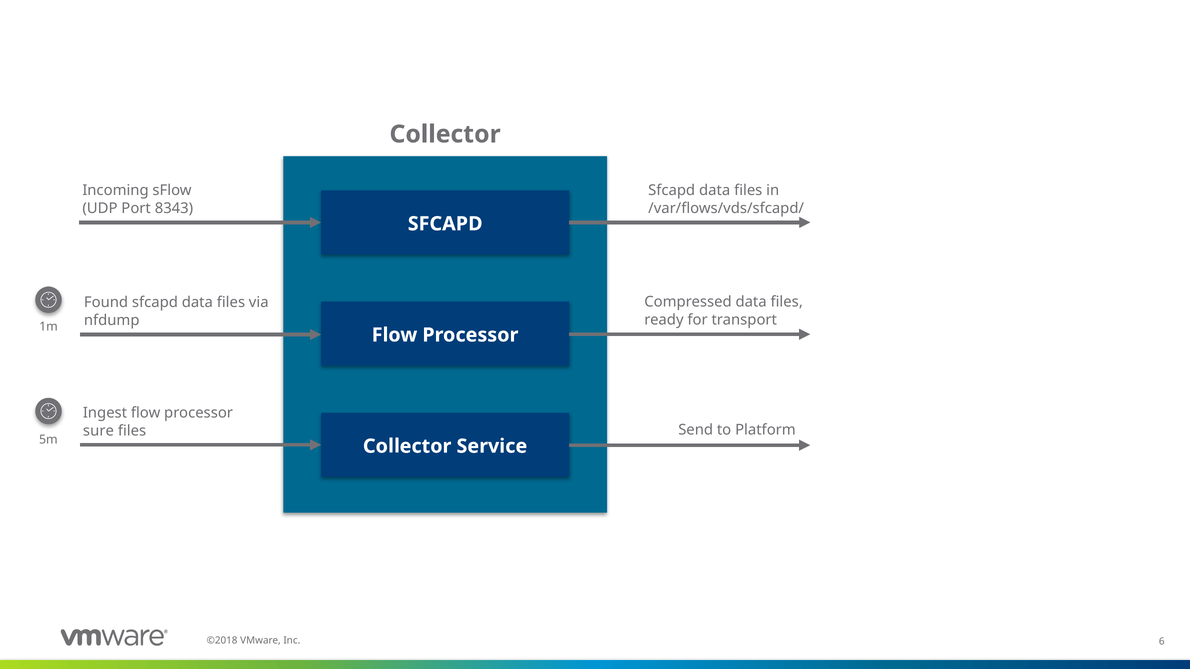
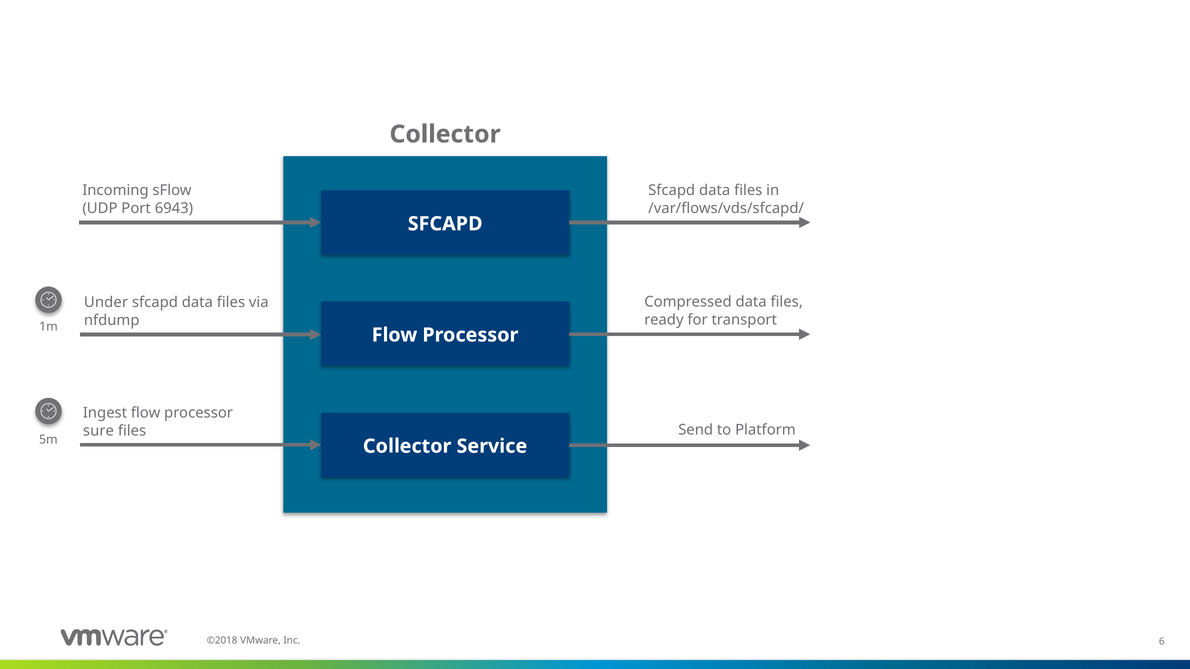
8343: 8343 -> 6943
Found: Found -> Under
